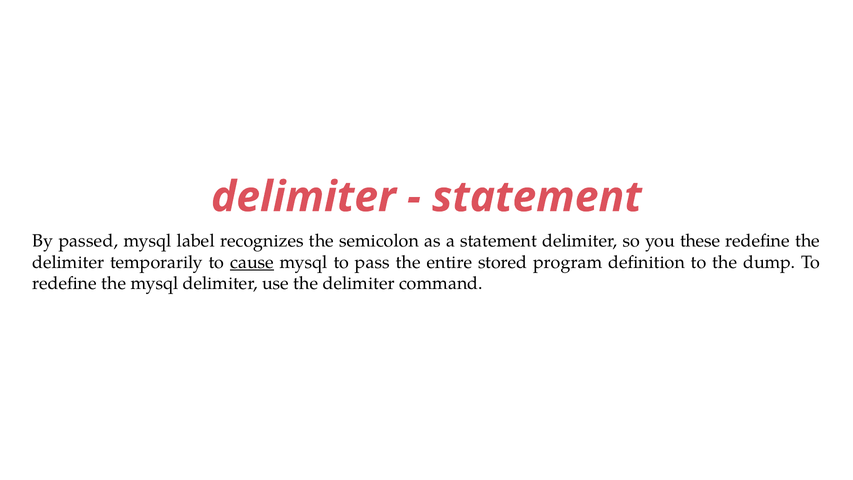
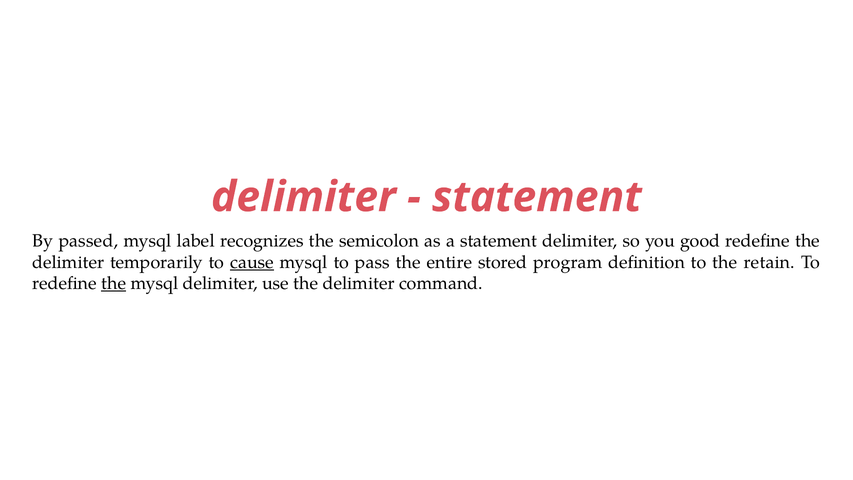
these: these -> good
dump: dump -> retain
the at (114, 283) underline: none -> present
